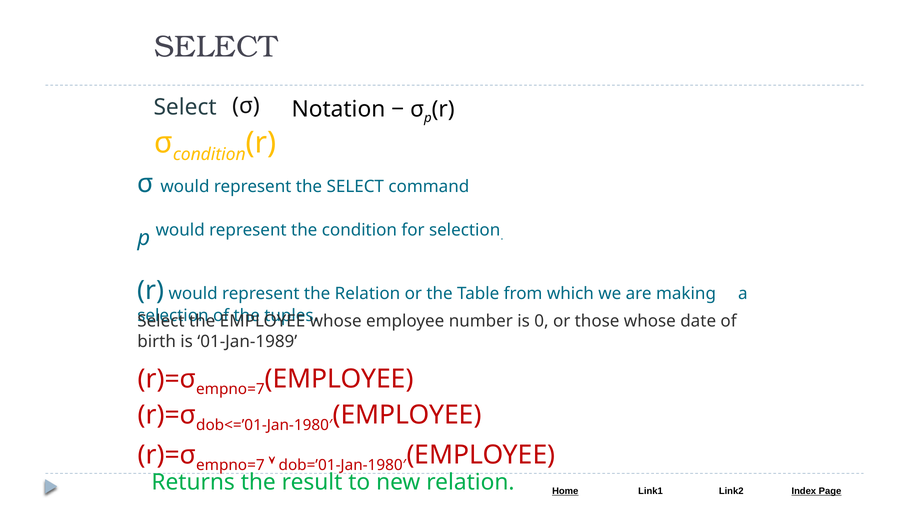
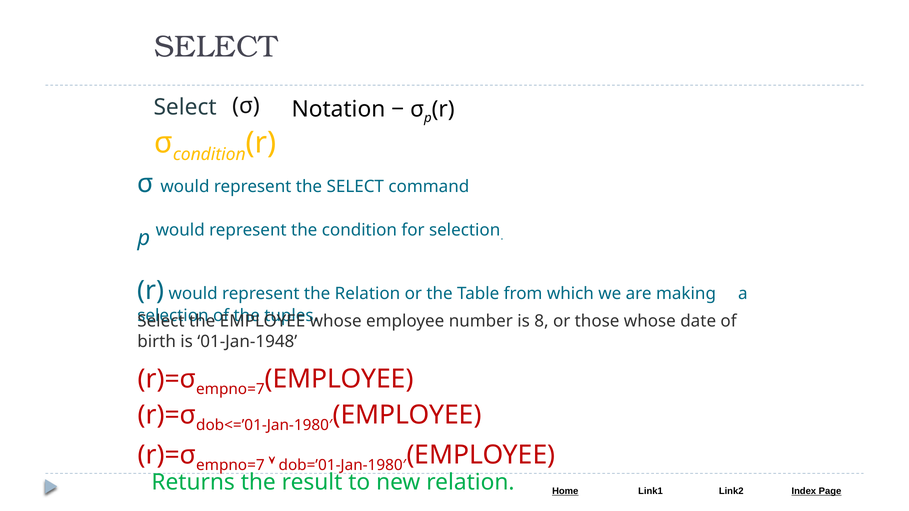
0: 0 -> 8
01-Jan-1989: 01-Jan-1989 -> 01-Jan-1948
